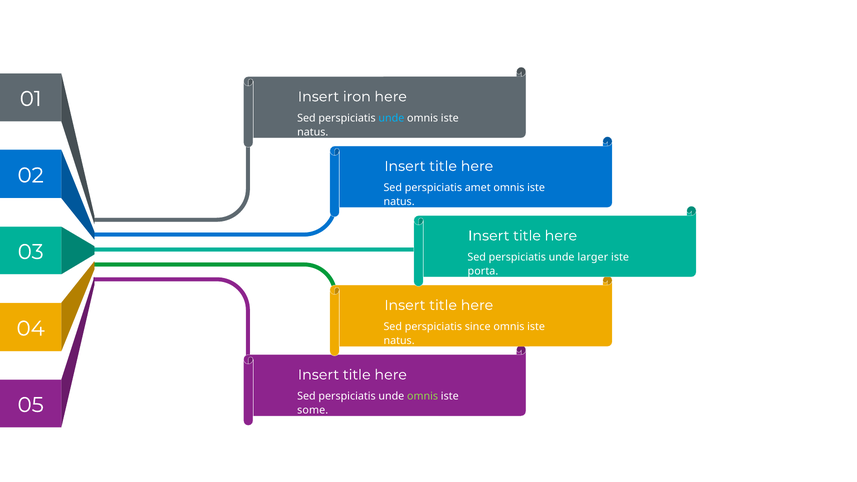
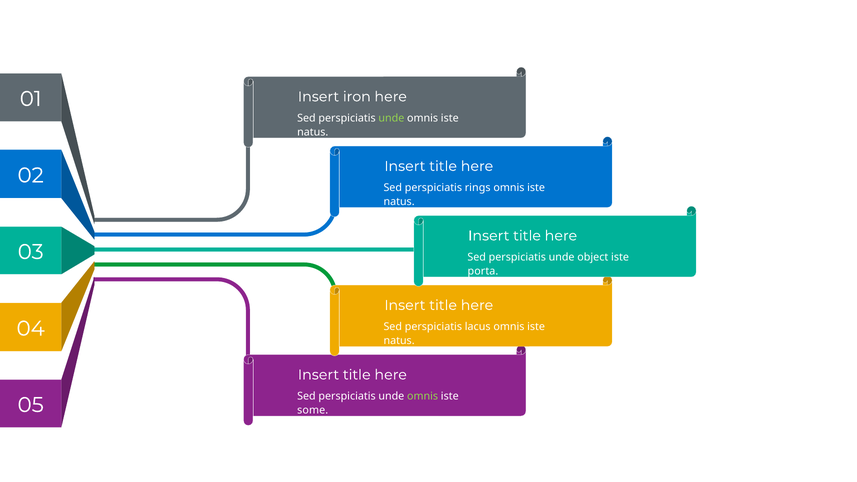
unde at (391, 118) colour: light blue -> light green
amet: amet -> rings
larger: larger -> object
since: since -> lacus
